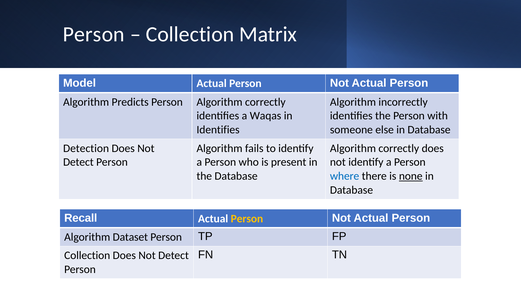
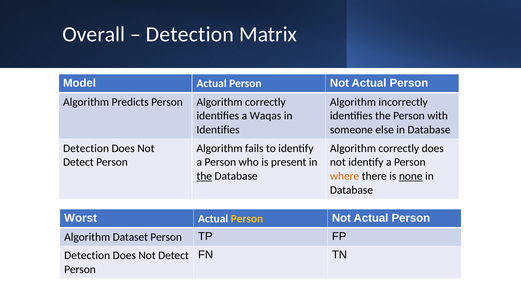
Person at (94, 35): Person -> Overall
Collection at (190, 35): Collection -> Detection
the at (204, 176) underline: none -> present
where colour: blue -> orange
Recall: Recall -> Worst
Collection at (87, 256): Collection -> Detection
